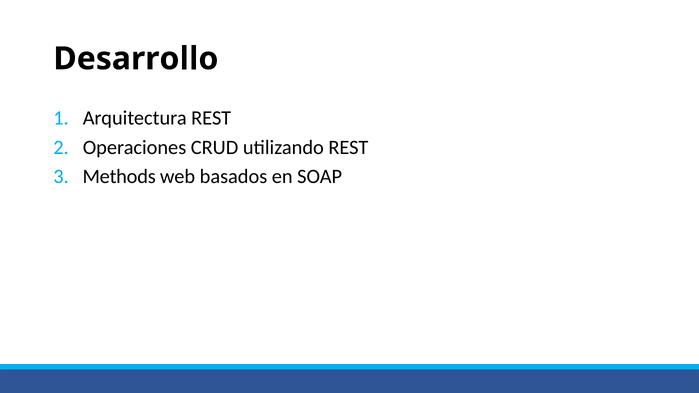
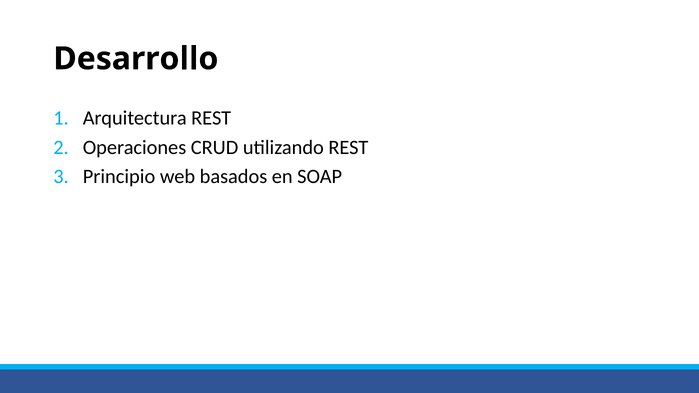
Methods: Methods -> Principio
